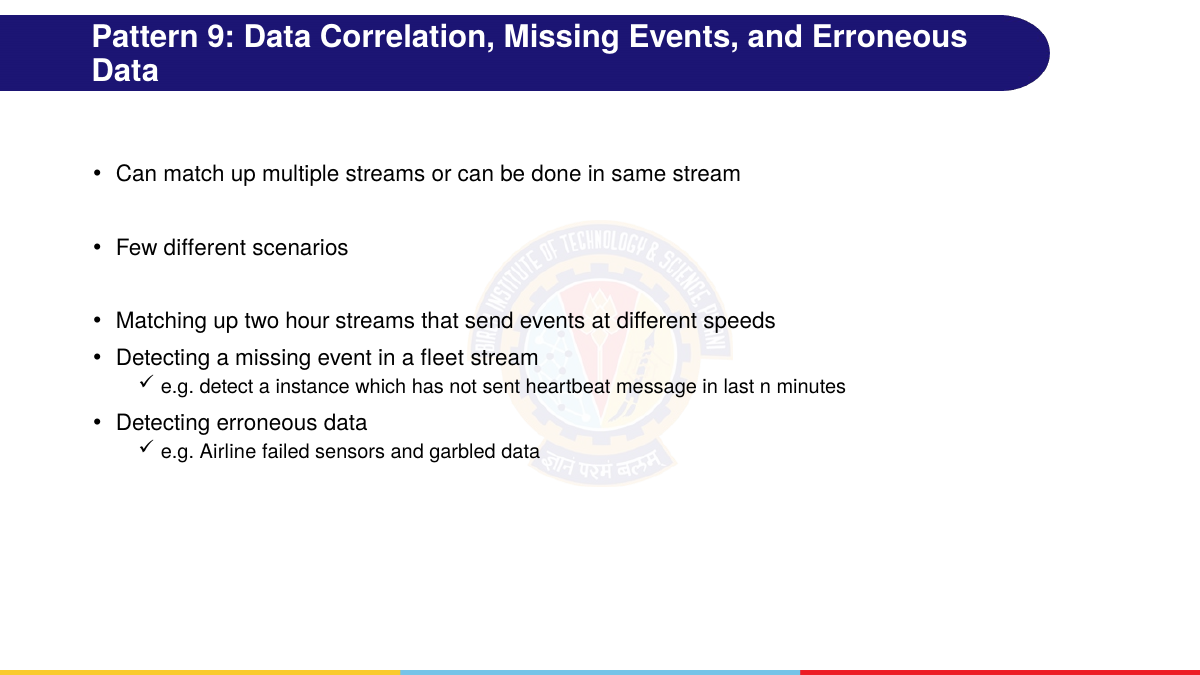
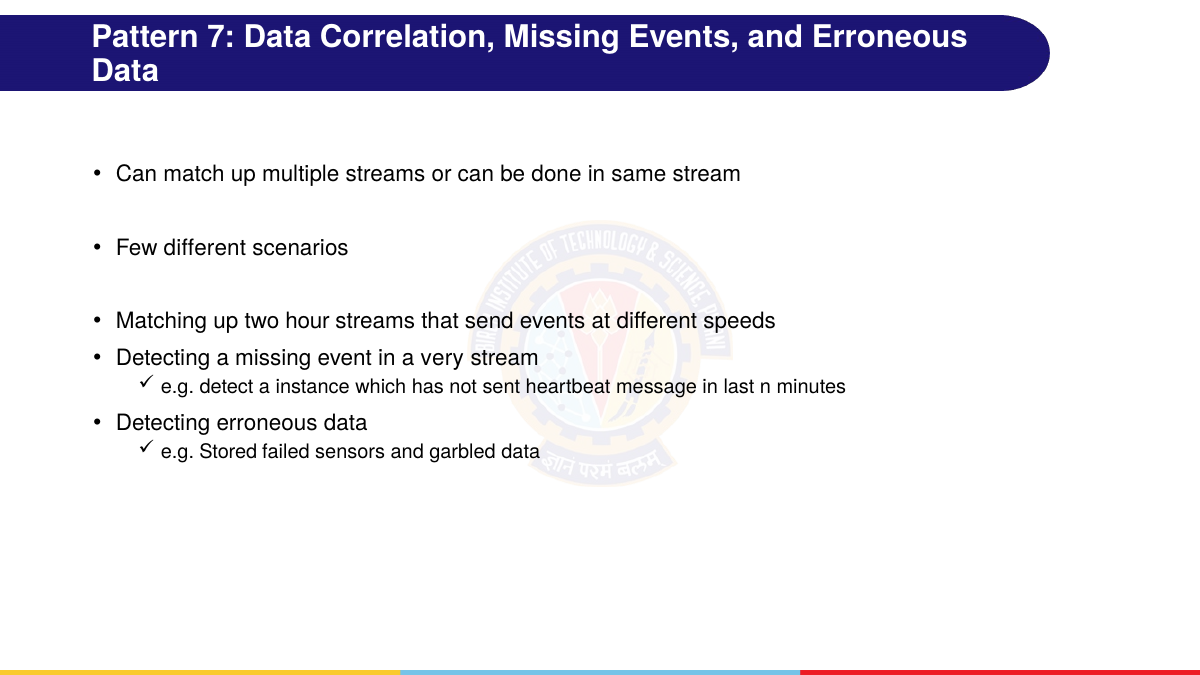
9: 9 -> 7
fleet: fleet -> very
Airline: Airline -> Stored
